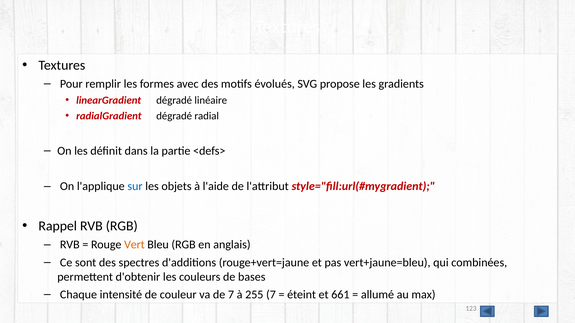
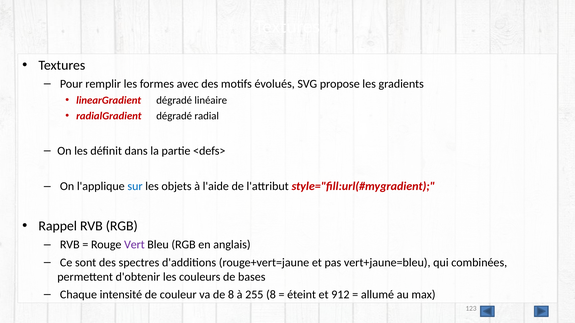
Vert colour: orange -> purple
de 7: 7 -> 8
255 7: 7 -> 8
661: 661 -> 912
